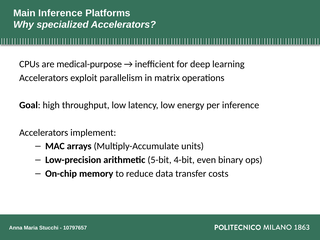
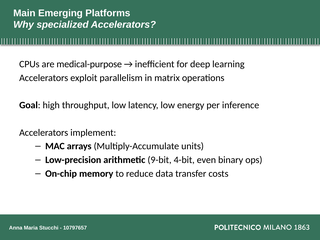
Main Inference: Inference -> Emerging
5-bit: 5-bit -> 9-bit
